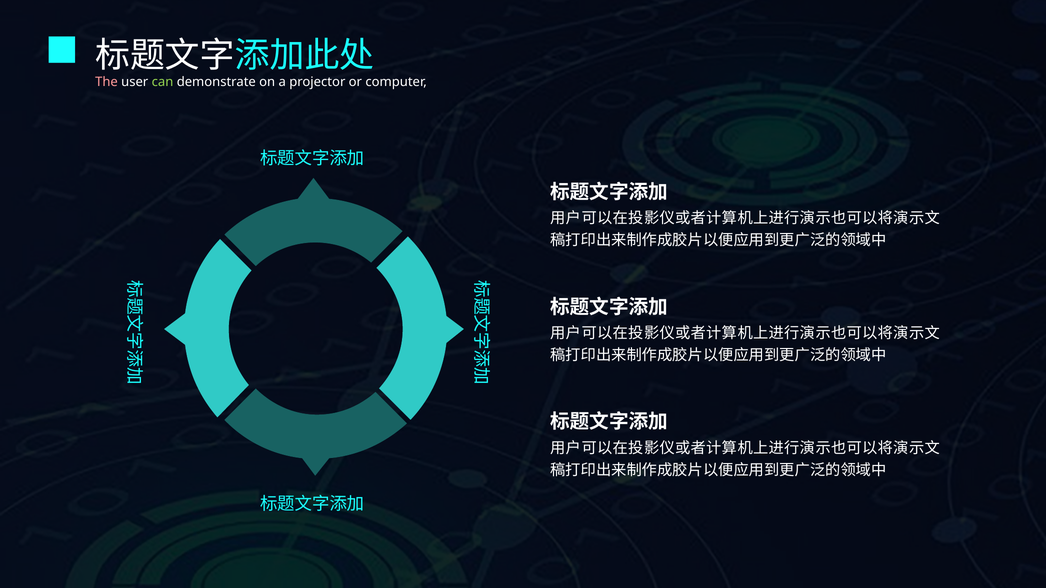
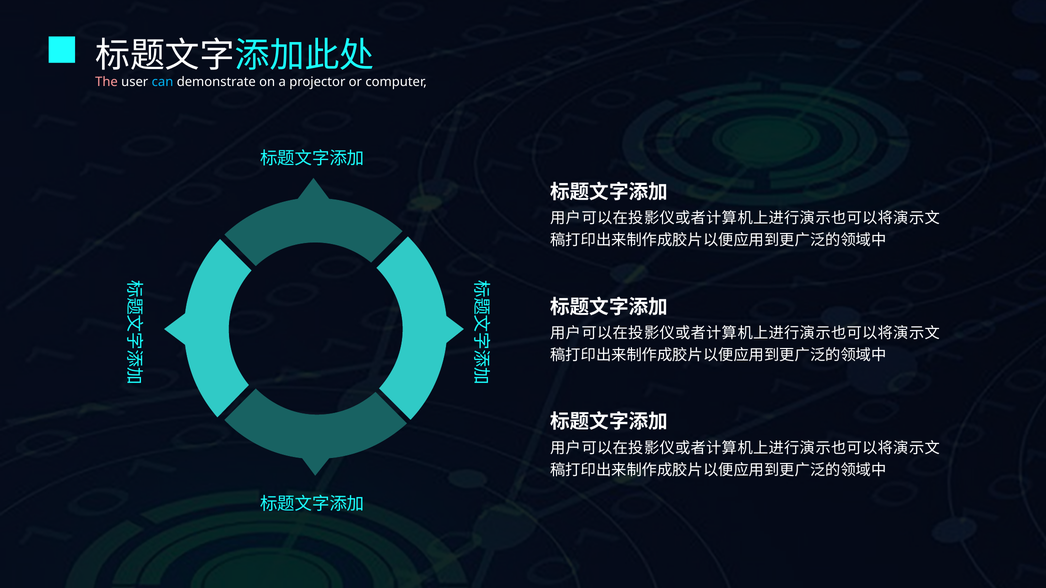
can colour: light green -> light blue
